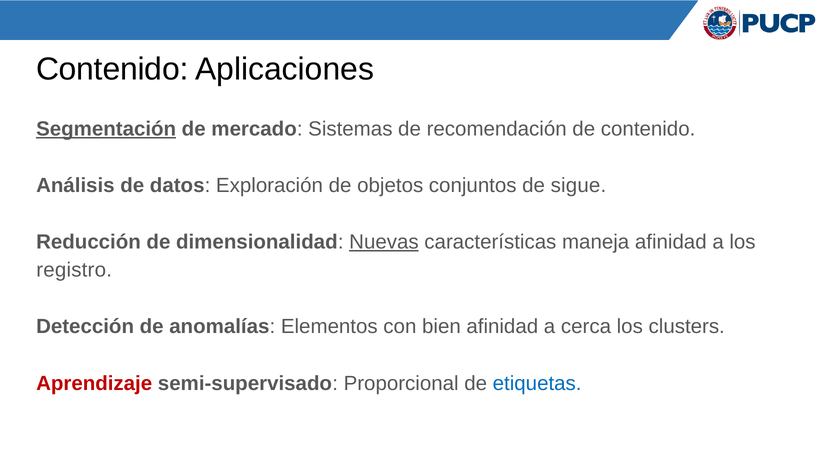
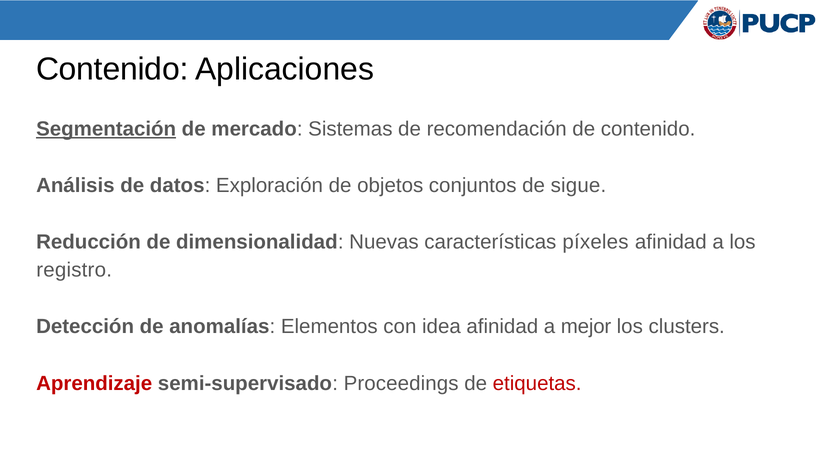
Nuevas underline: present -> none
maneja: maneja -> píxeles
bien: bien -> idea
cerca: cerca -> mejor
Proporcional: Proporcional -> Proceedings
etiquetas colour: blue -> red
